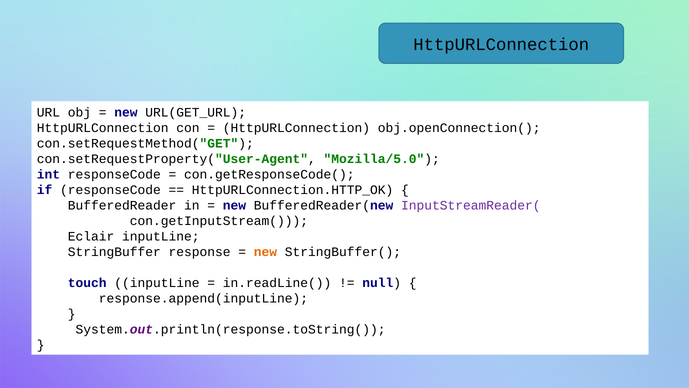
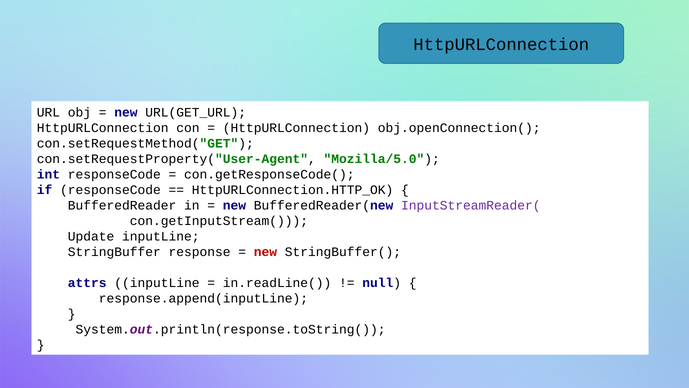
Eclair: Eclair -> Update
new at (265, 252) colour: orange -> red
touch: touch -> attrs
